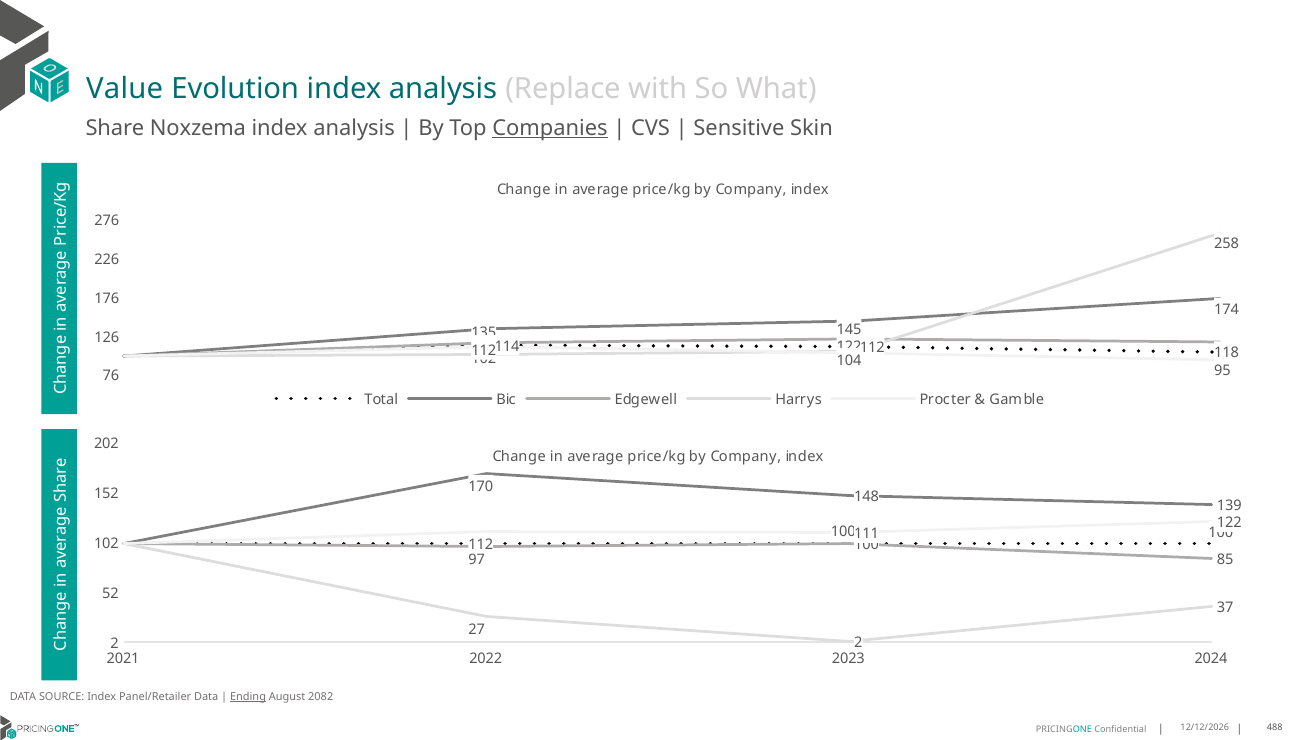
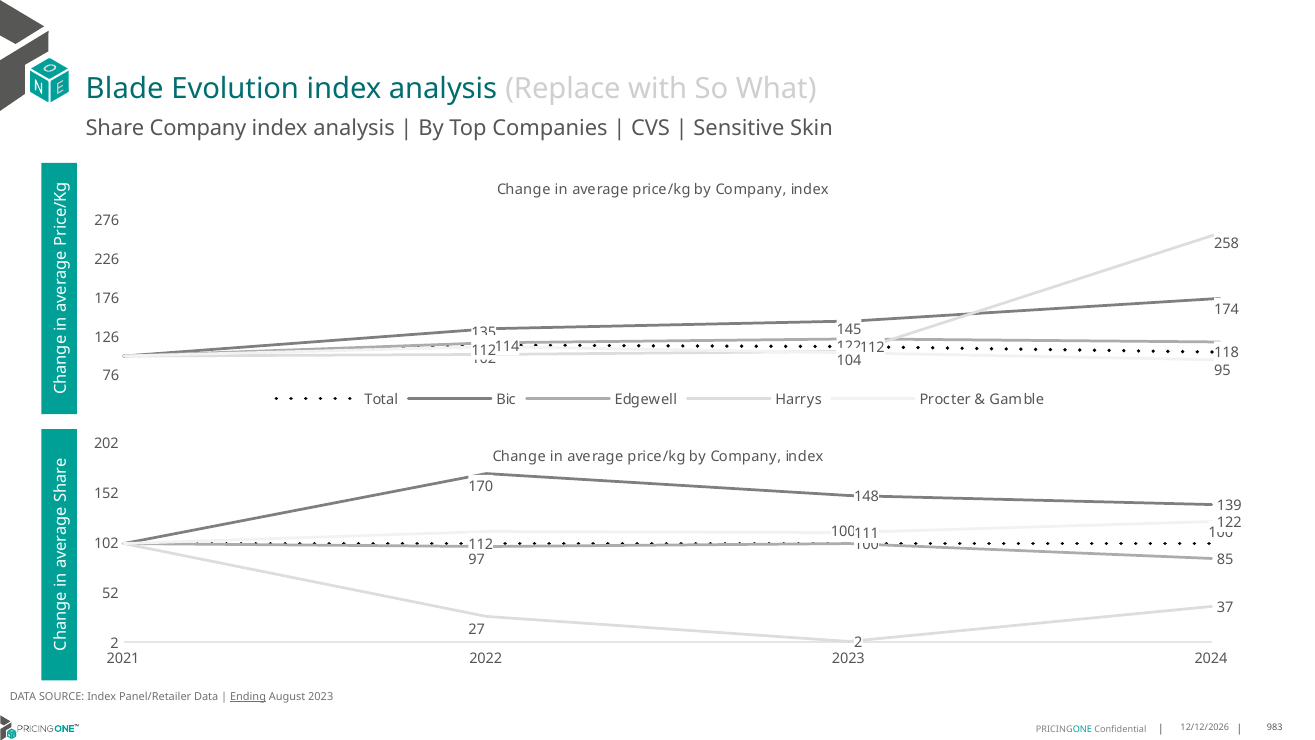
Value: Value -> Blade
Share Noxzema: Noxzema -> Company
Companies underline: present -> none
August 2082: 2082 -> 2023
488: 488 -> 983
